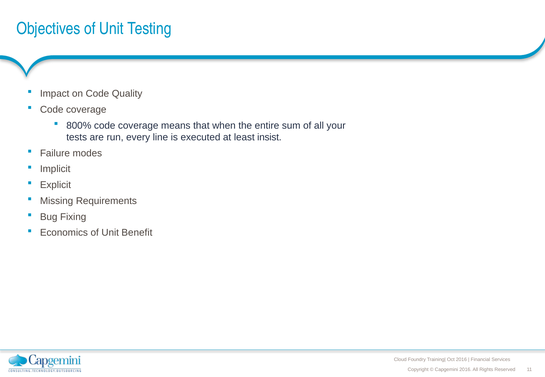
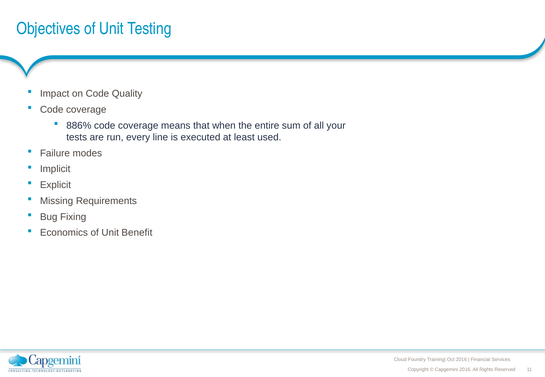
800%: 800% -> 886%
insist: insist -> used
